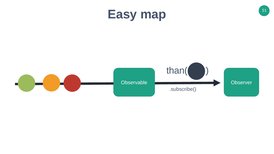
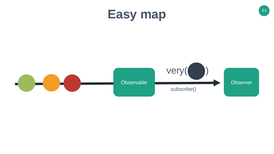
than(: than( -> very(
